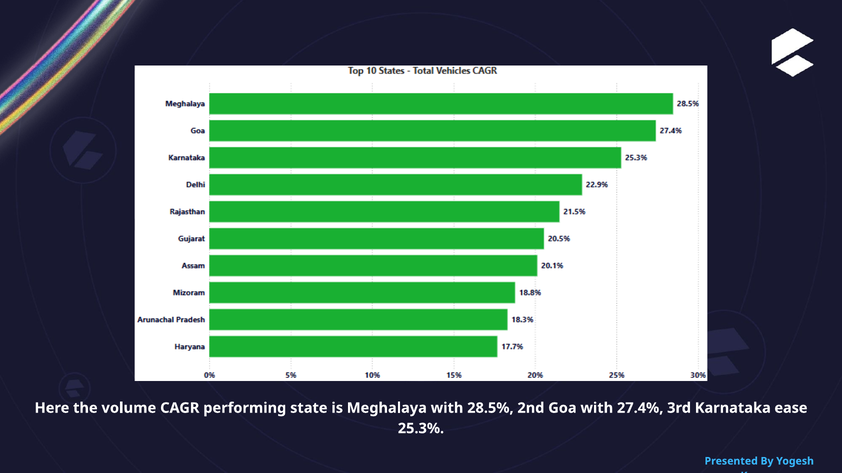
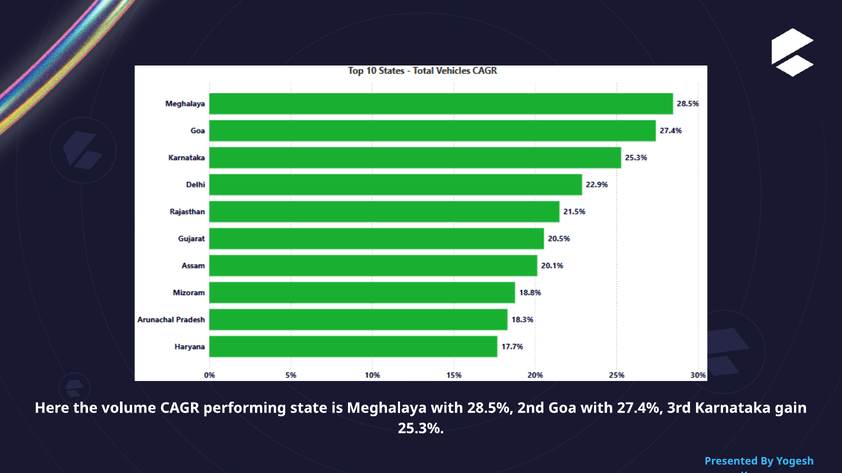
ease: ease -> gain
